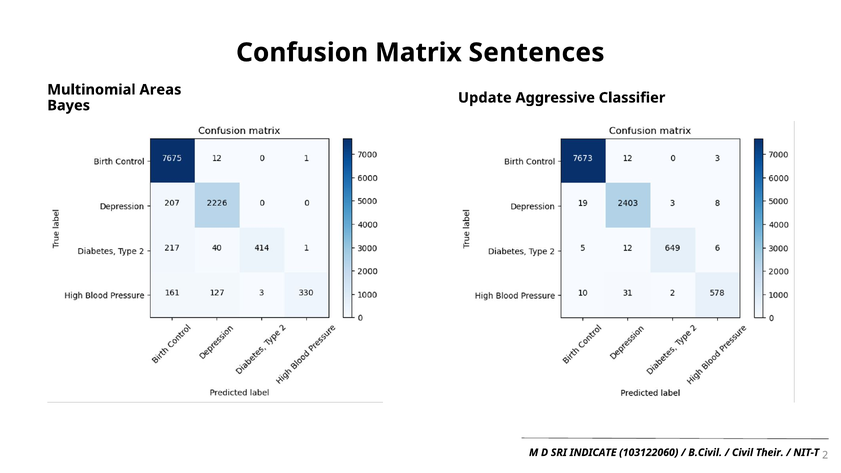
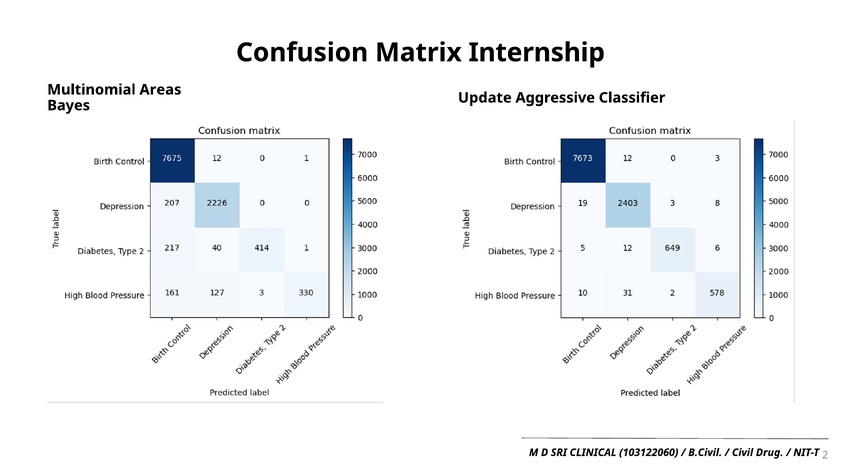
Sentences: Sentences -> Internship
INDICATE: INDICATE -> CLINICAL
Their: Their -> Drug
